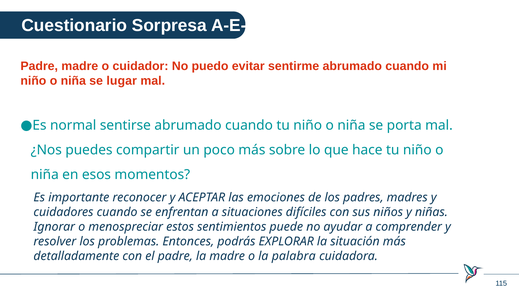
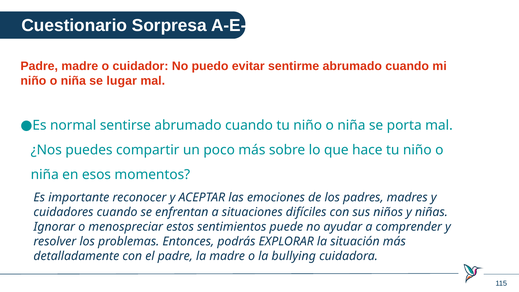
palabra: palabra -> bullying
